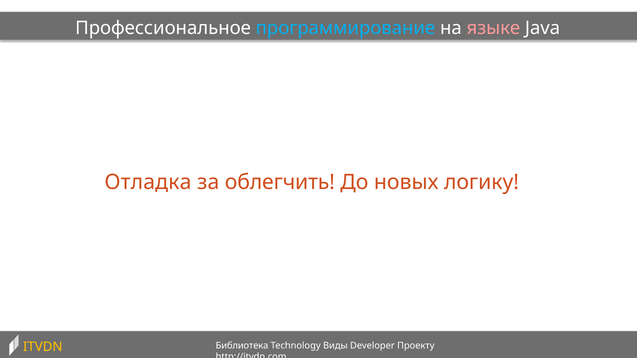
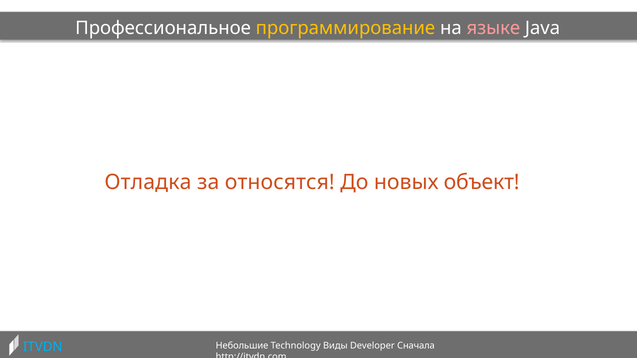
программирование colour: light blue -> yellow
облегчить: облегчить -> относятся
логику: логику -> объект
Библиотека: Библиотека -> Небольшие
Проекту: Проекту -> Сначала
ITVDN colour: yellow -> light blue
